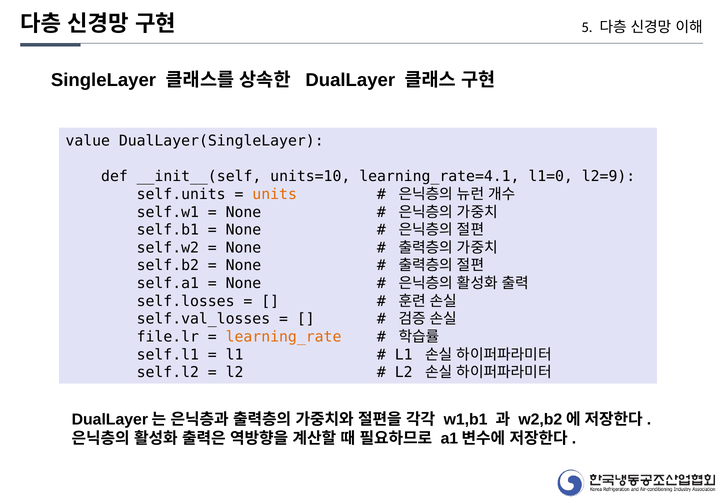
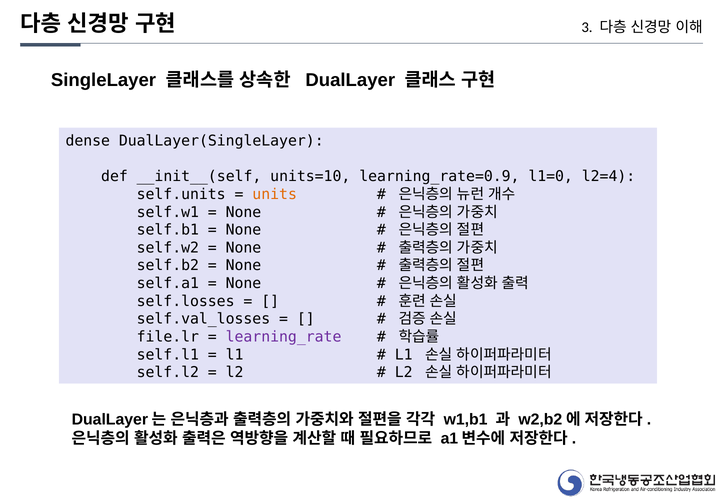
5: 5 -> 3
value: value -> dense
learning_rate=4.1: learning_rate=4.1 -> learning_rate=0.9
l2=9: l2=9 -> l2=4
learning_rate colour: orange -> purple
